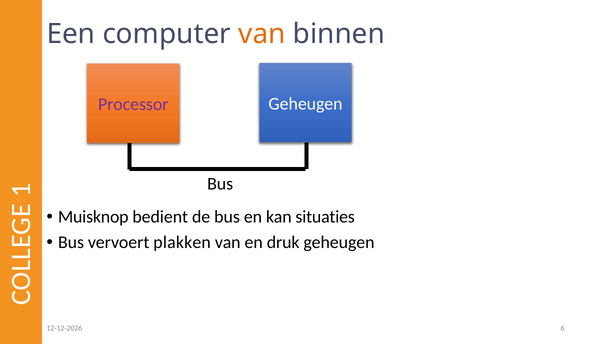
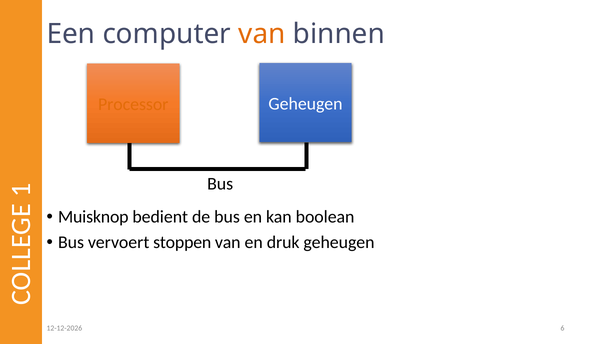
Processor colour: purple -> orange
situaties: situaties -> boolean
plakken: plakken -> stoppen
